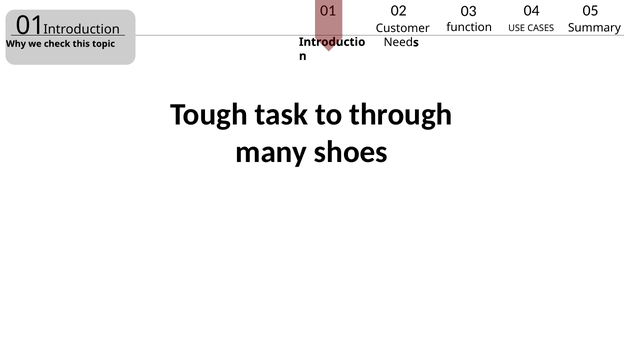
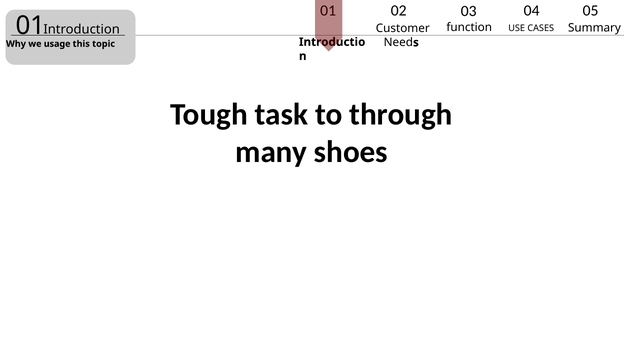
check: check -> usage
